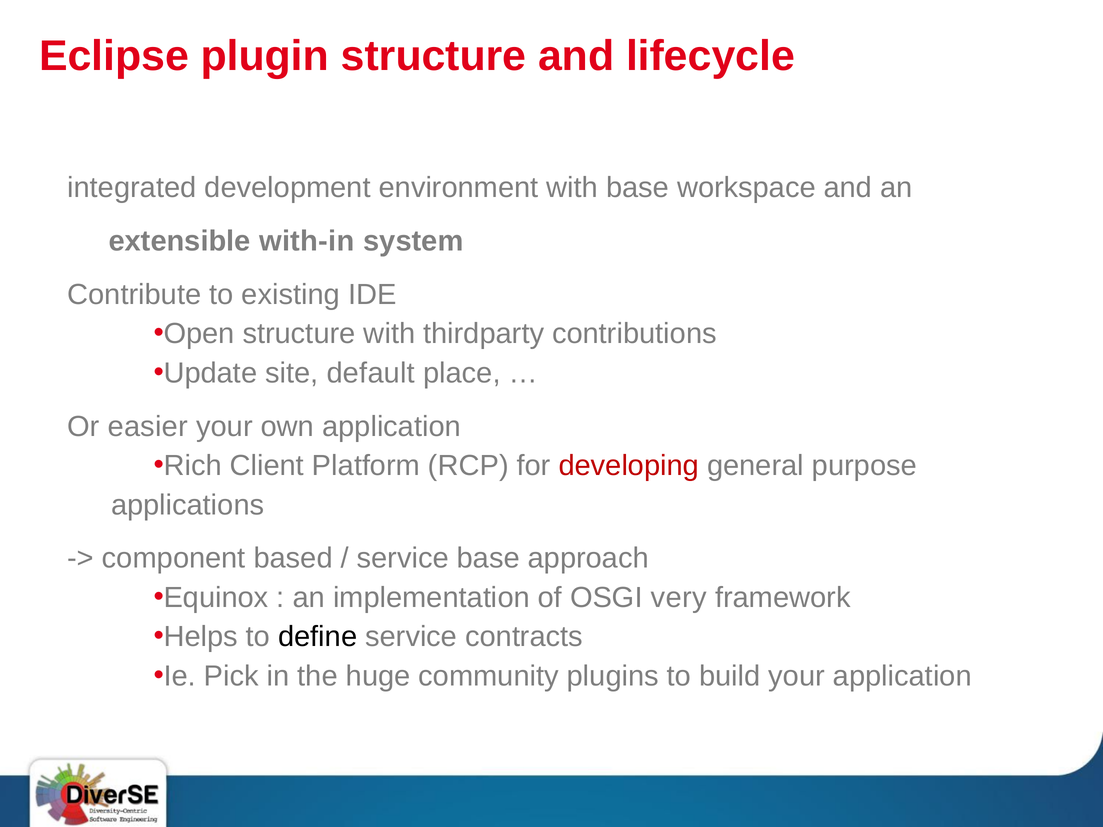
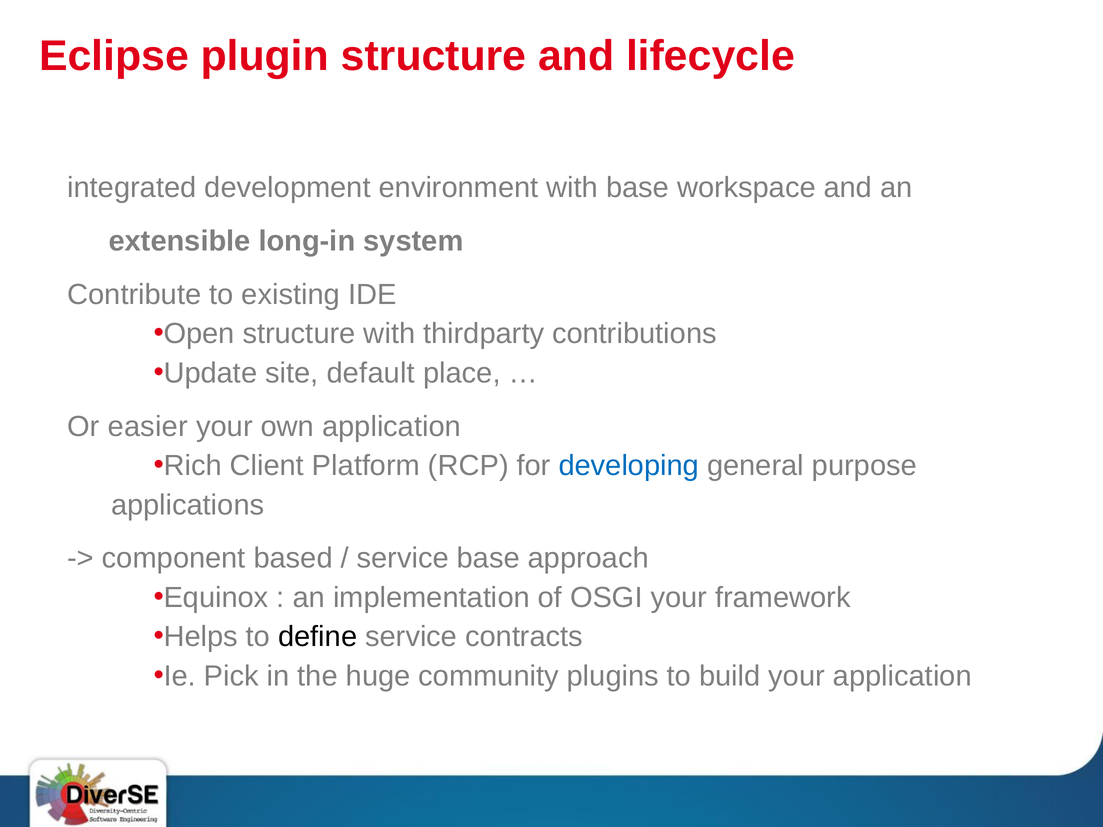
with-in: with-in -> long-in
developing colour: red -> blue
OSGI very: very -> your
